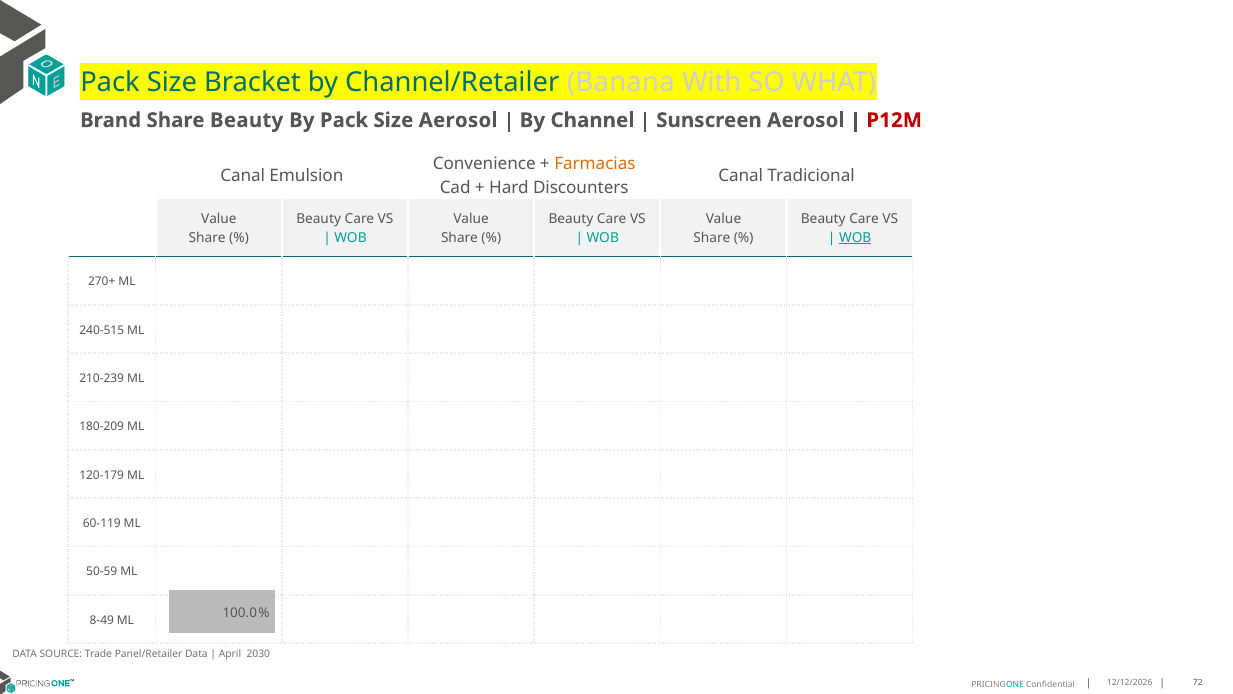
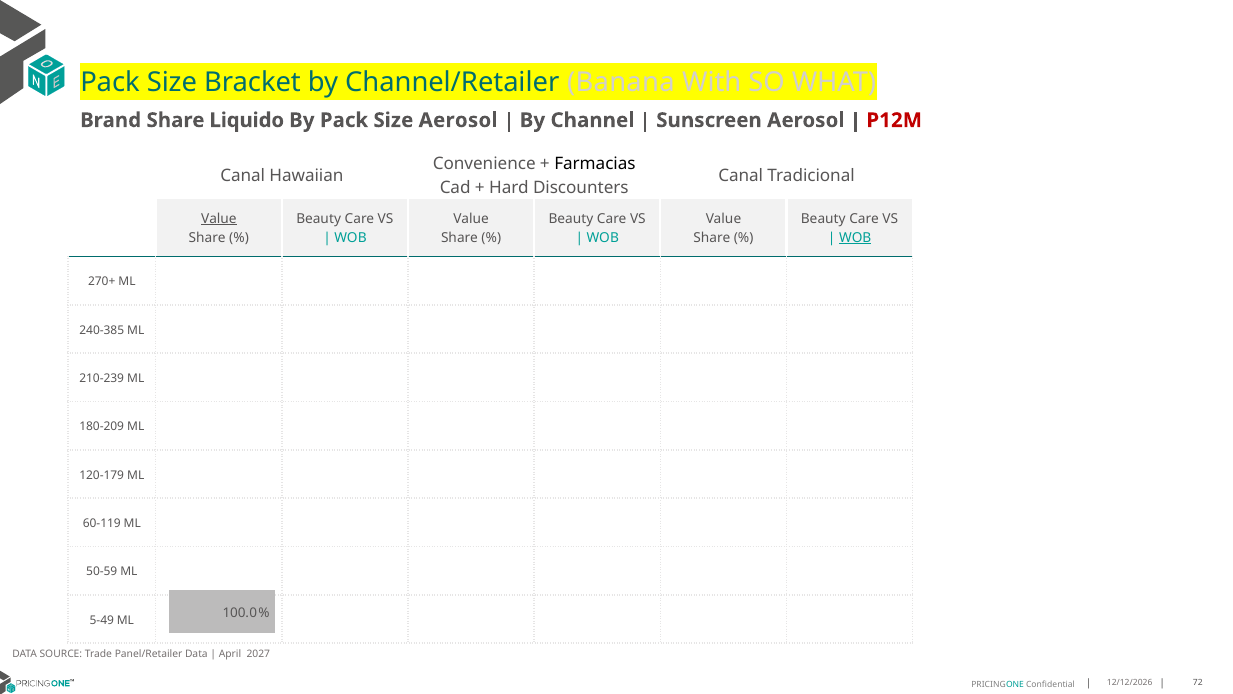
Share Beauty: Beauty -> Liquido
Farmacias colour: orange -> black
Emulsion: Emulsion -> Hawaiian
Value at (219, 219) underline: none -> present
240-515: 240-515 -> 240-385
8-49: 8-49 -> 5-49
2030: 2030 -> 2027
